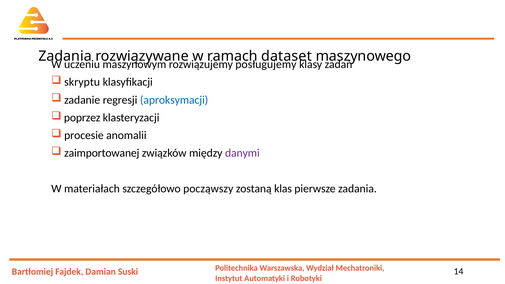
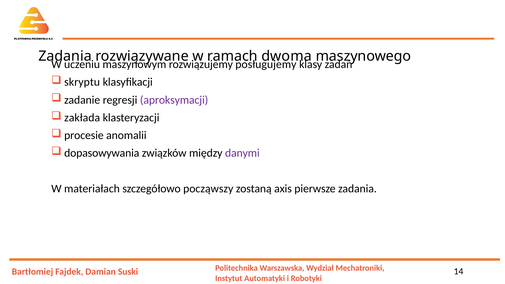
dataset: dataset -> dwoma
aproksymacji colour: blue -> purple
poprzez: poprzez -> zakłada
zaimportowanej: zaimportowanej -> dopasowywania
klas: klas -> axis
